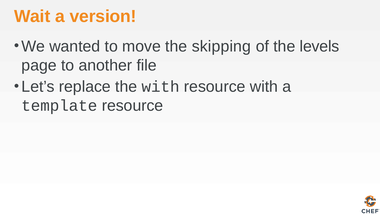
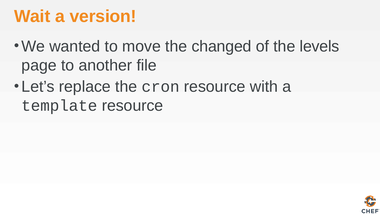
skipping: skipping -> changed
the with: with -> cron
